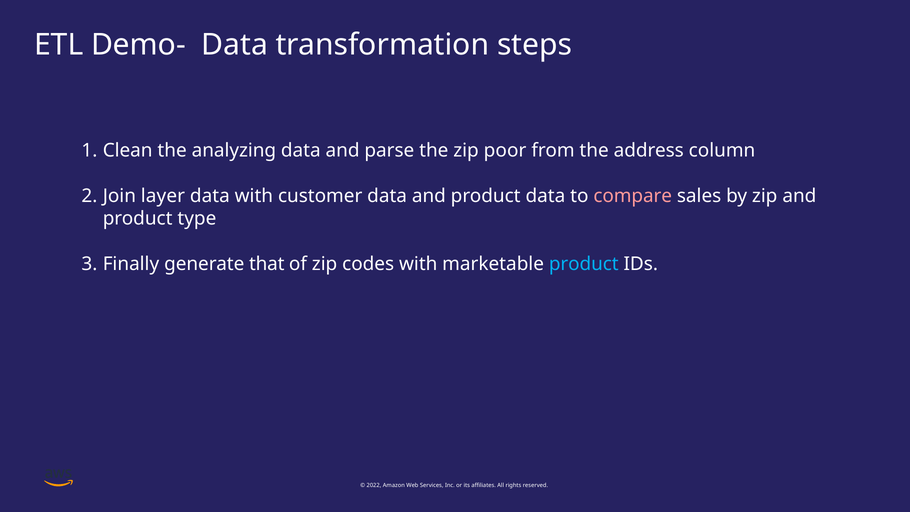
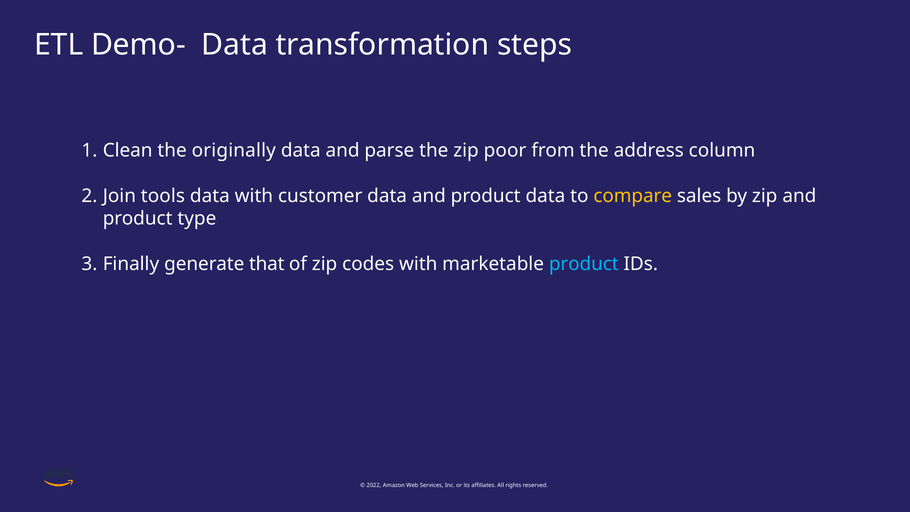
analyzing: analyzing -> originally
layer: layer -> tools
compare colour: pink -> yellow
